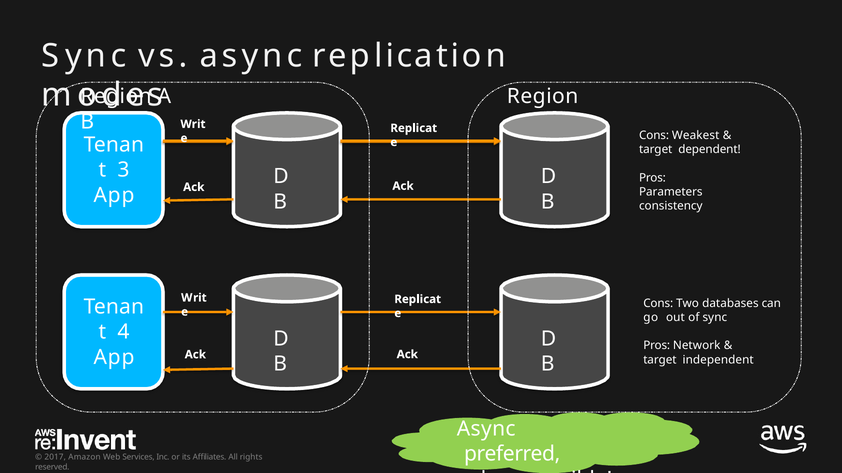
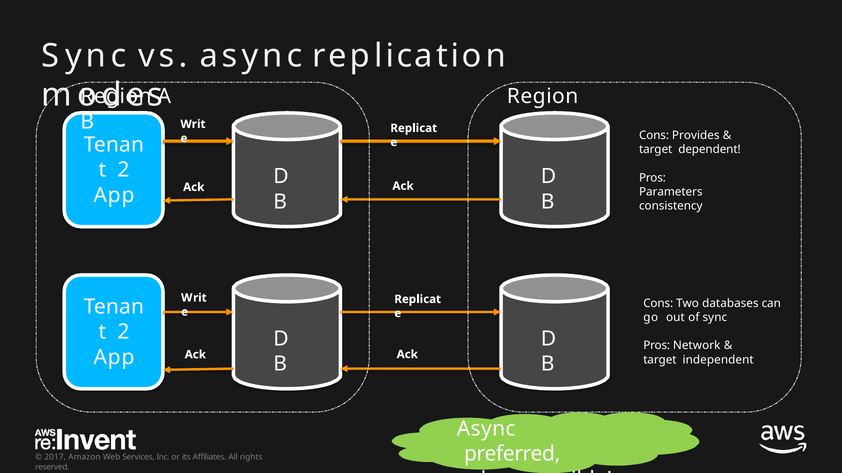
Weakest: Weakest -> Provides
3 at (124, 170): 3 -> 2
4 at (124, 332): 4 -> 2
